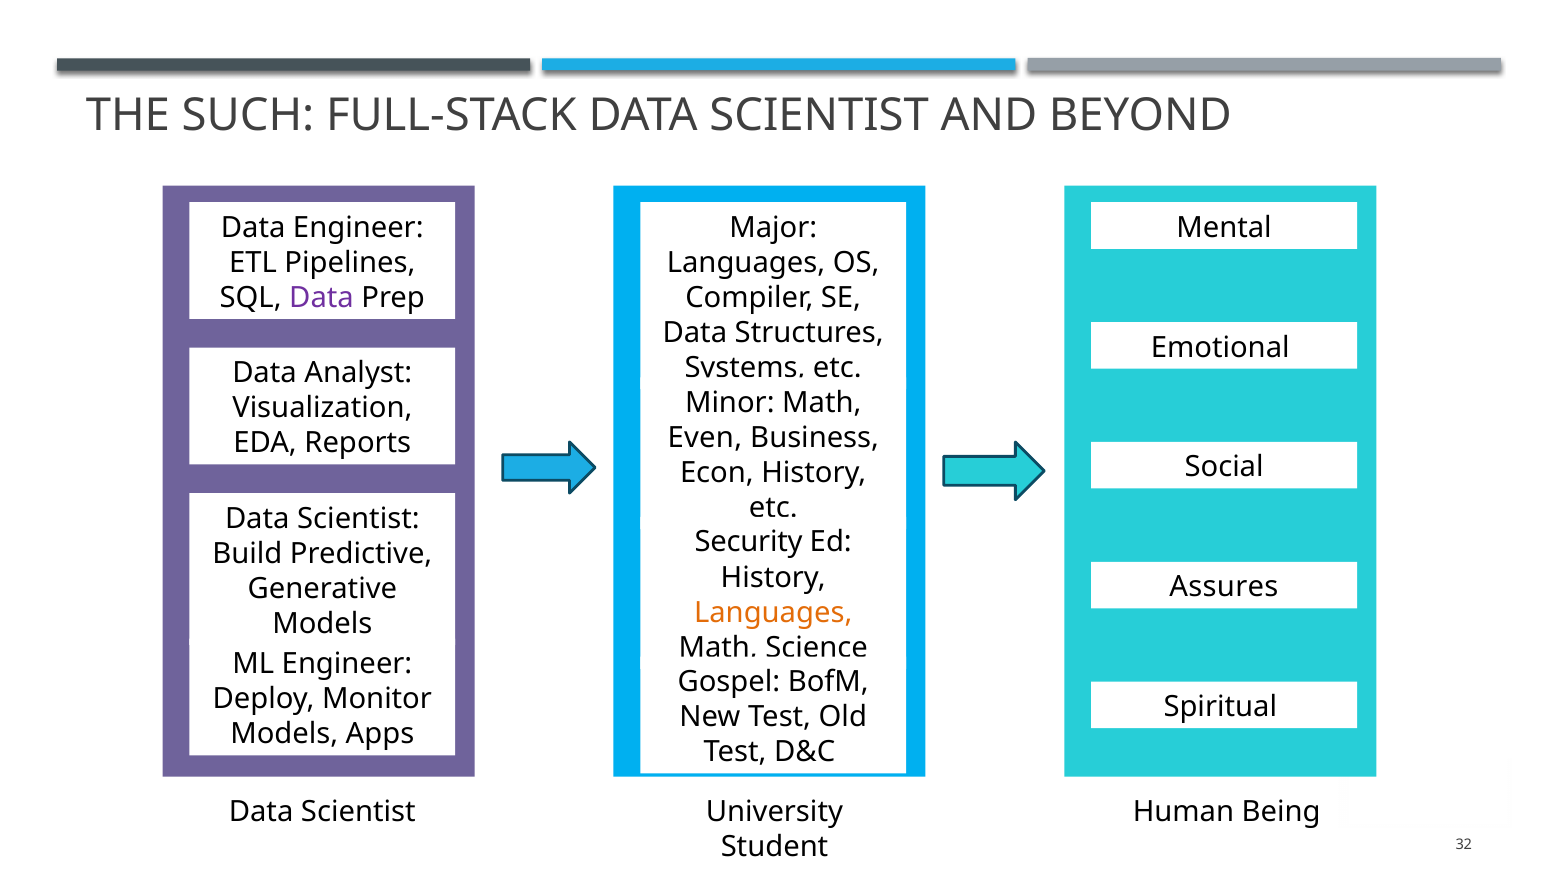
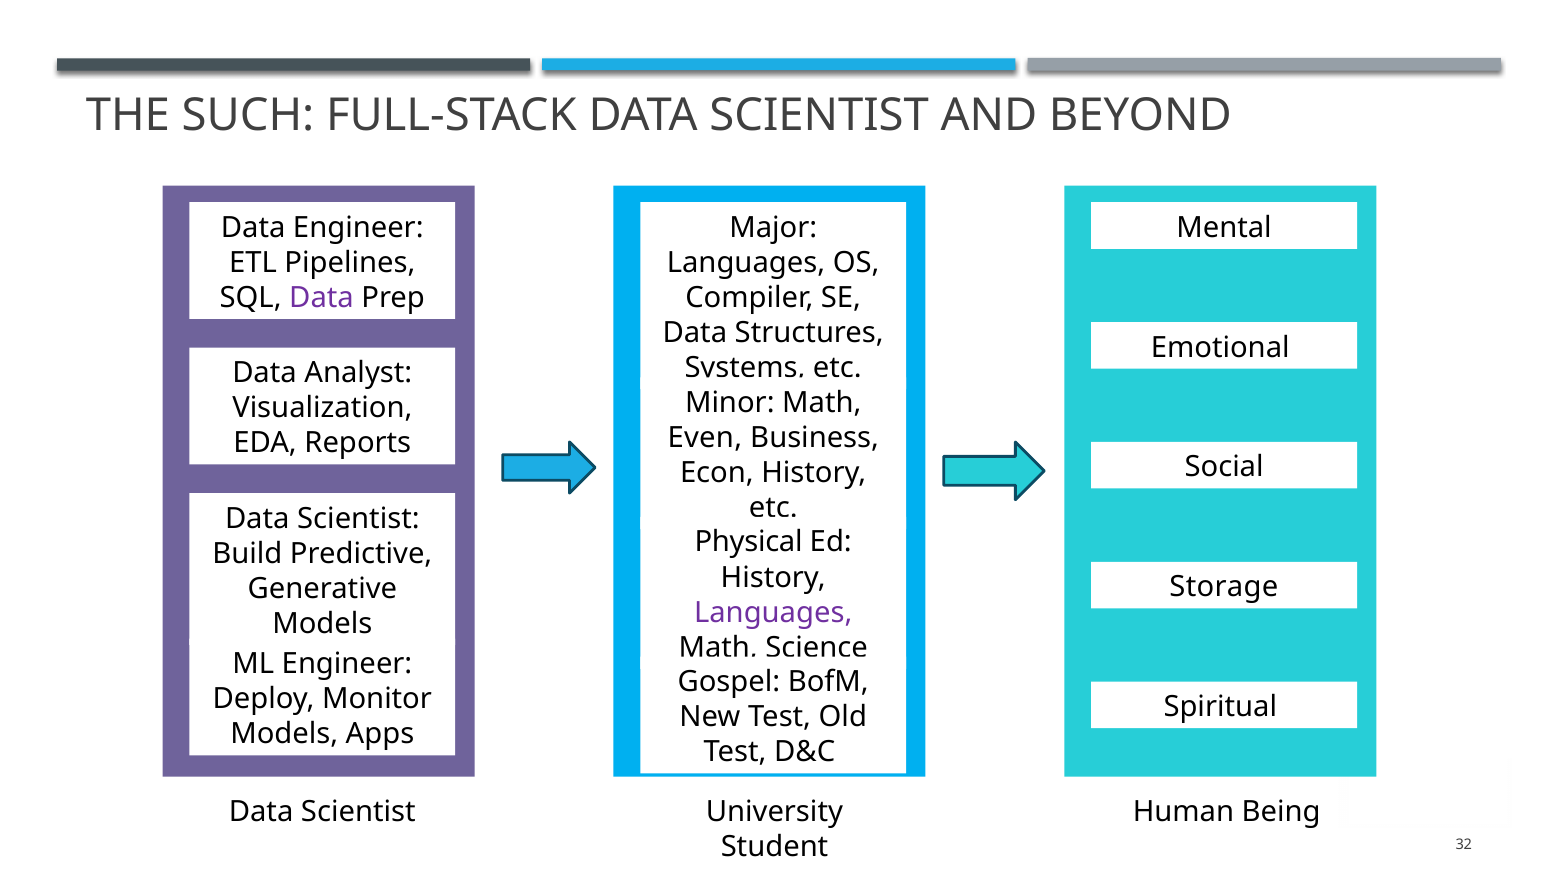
Security: Security -> Physical
Assures: Assures -> Storage
Languages at (773, 612) colour: orange -> purple
